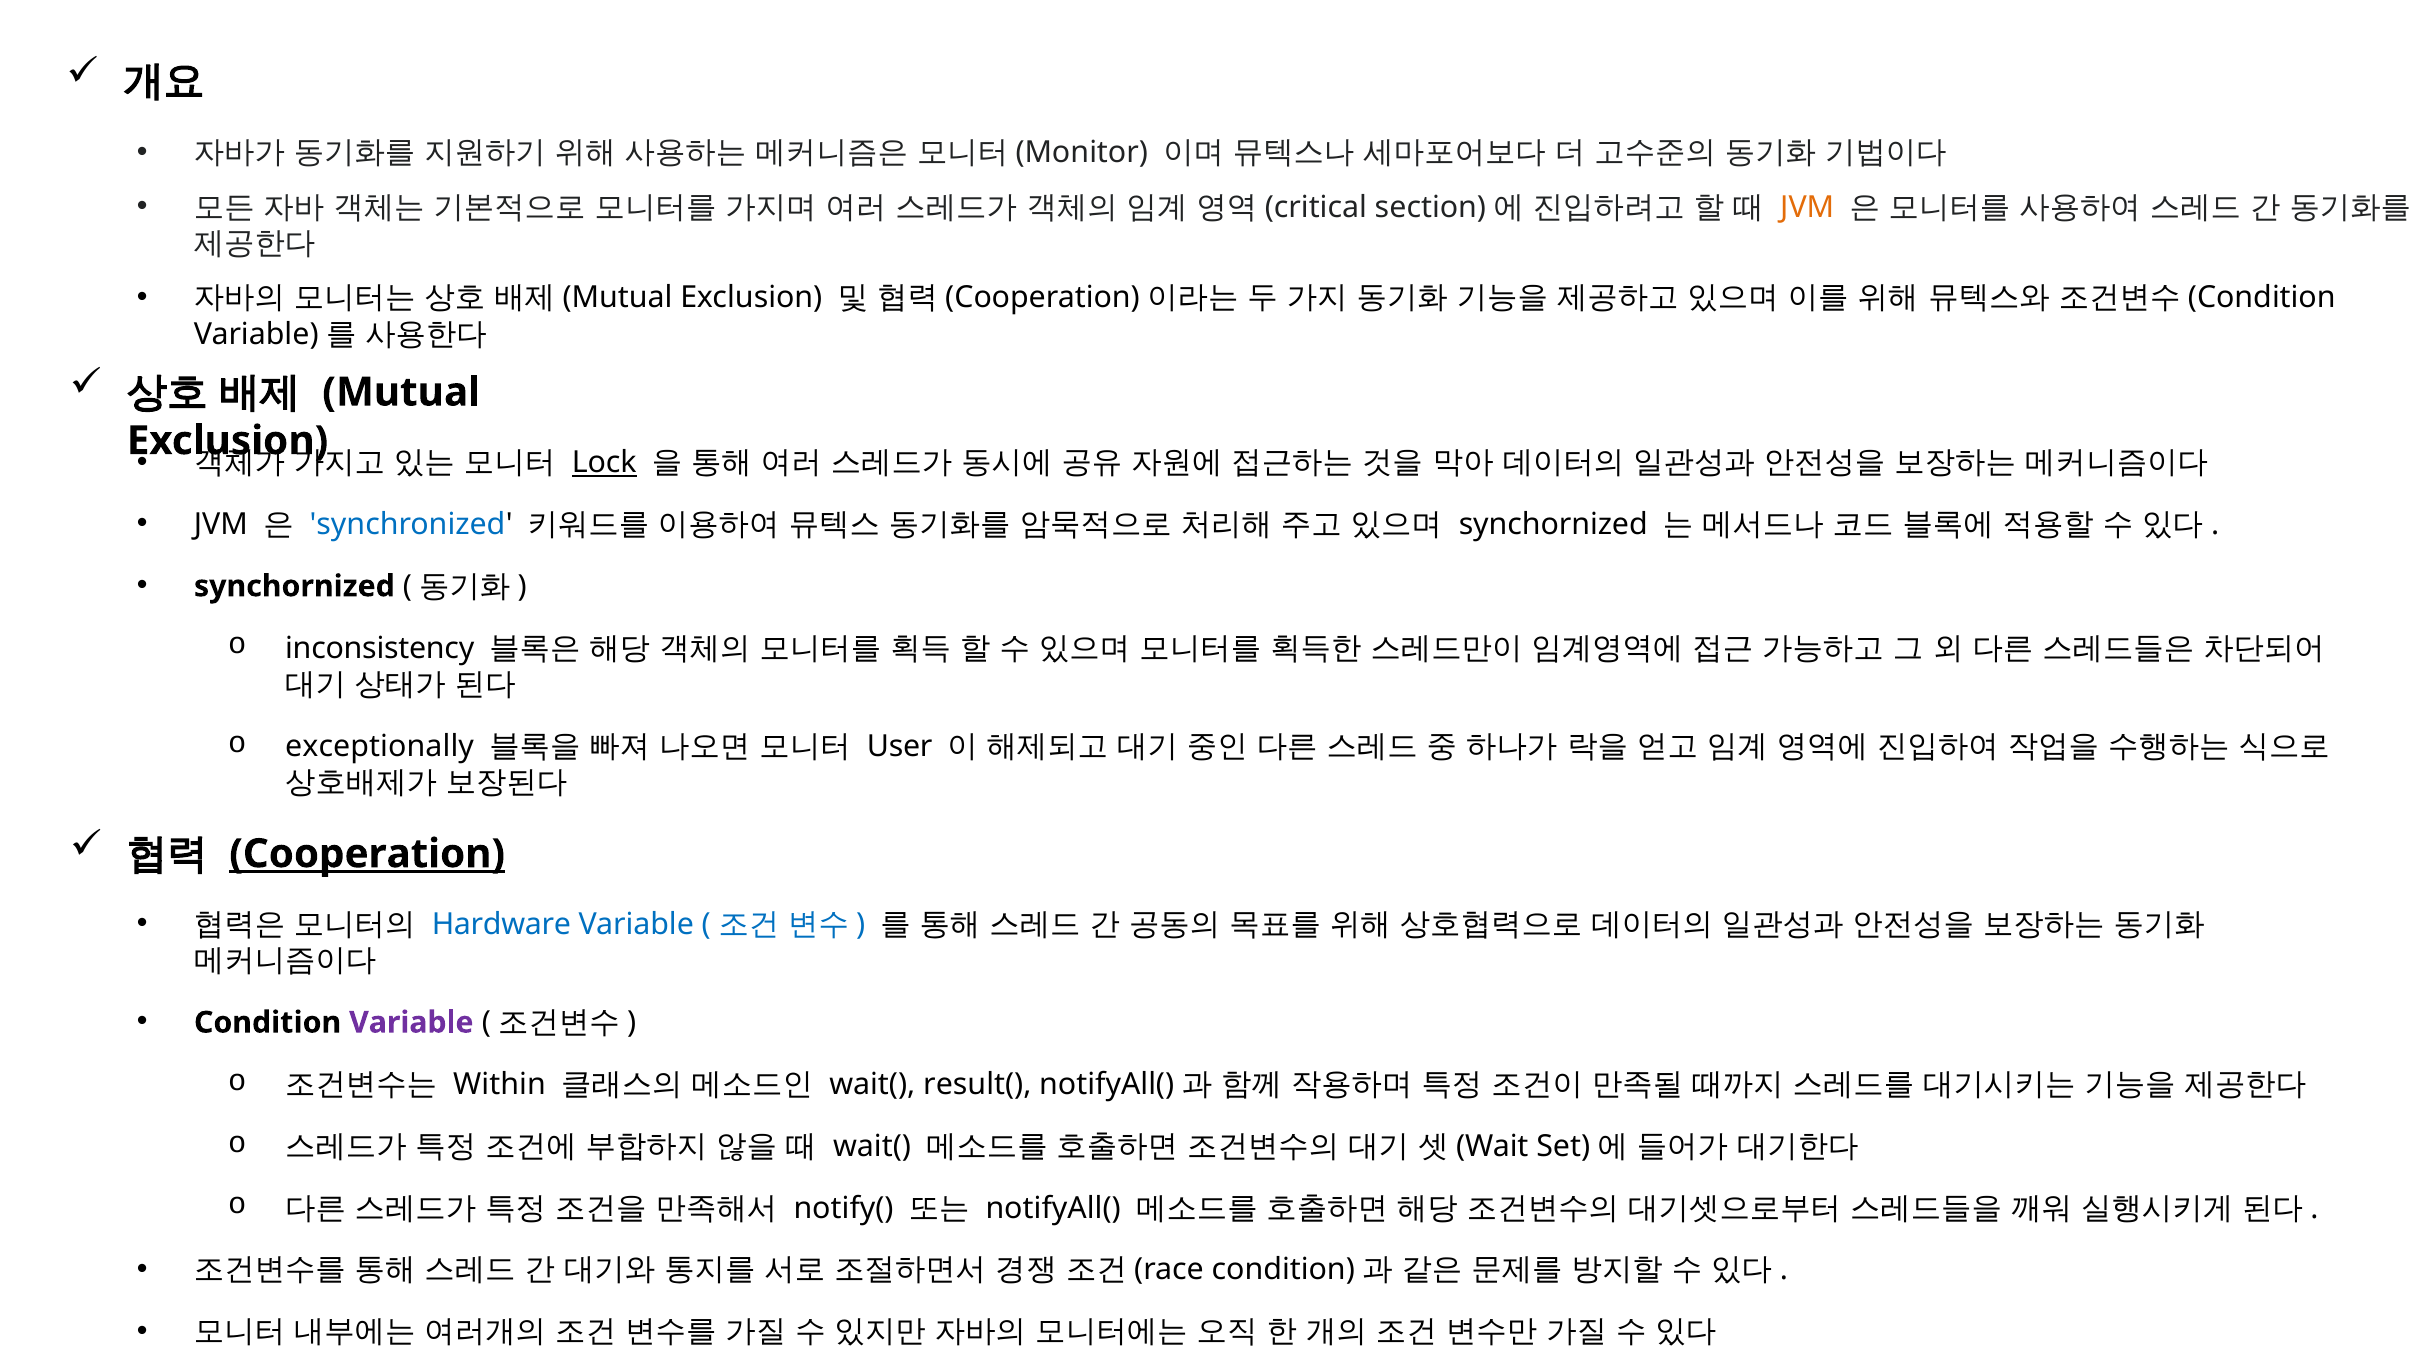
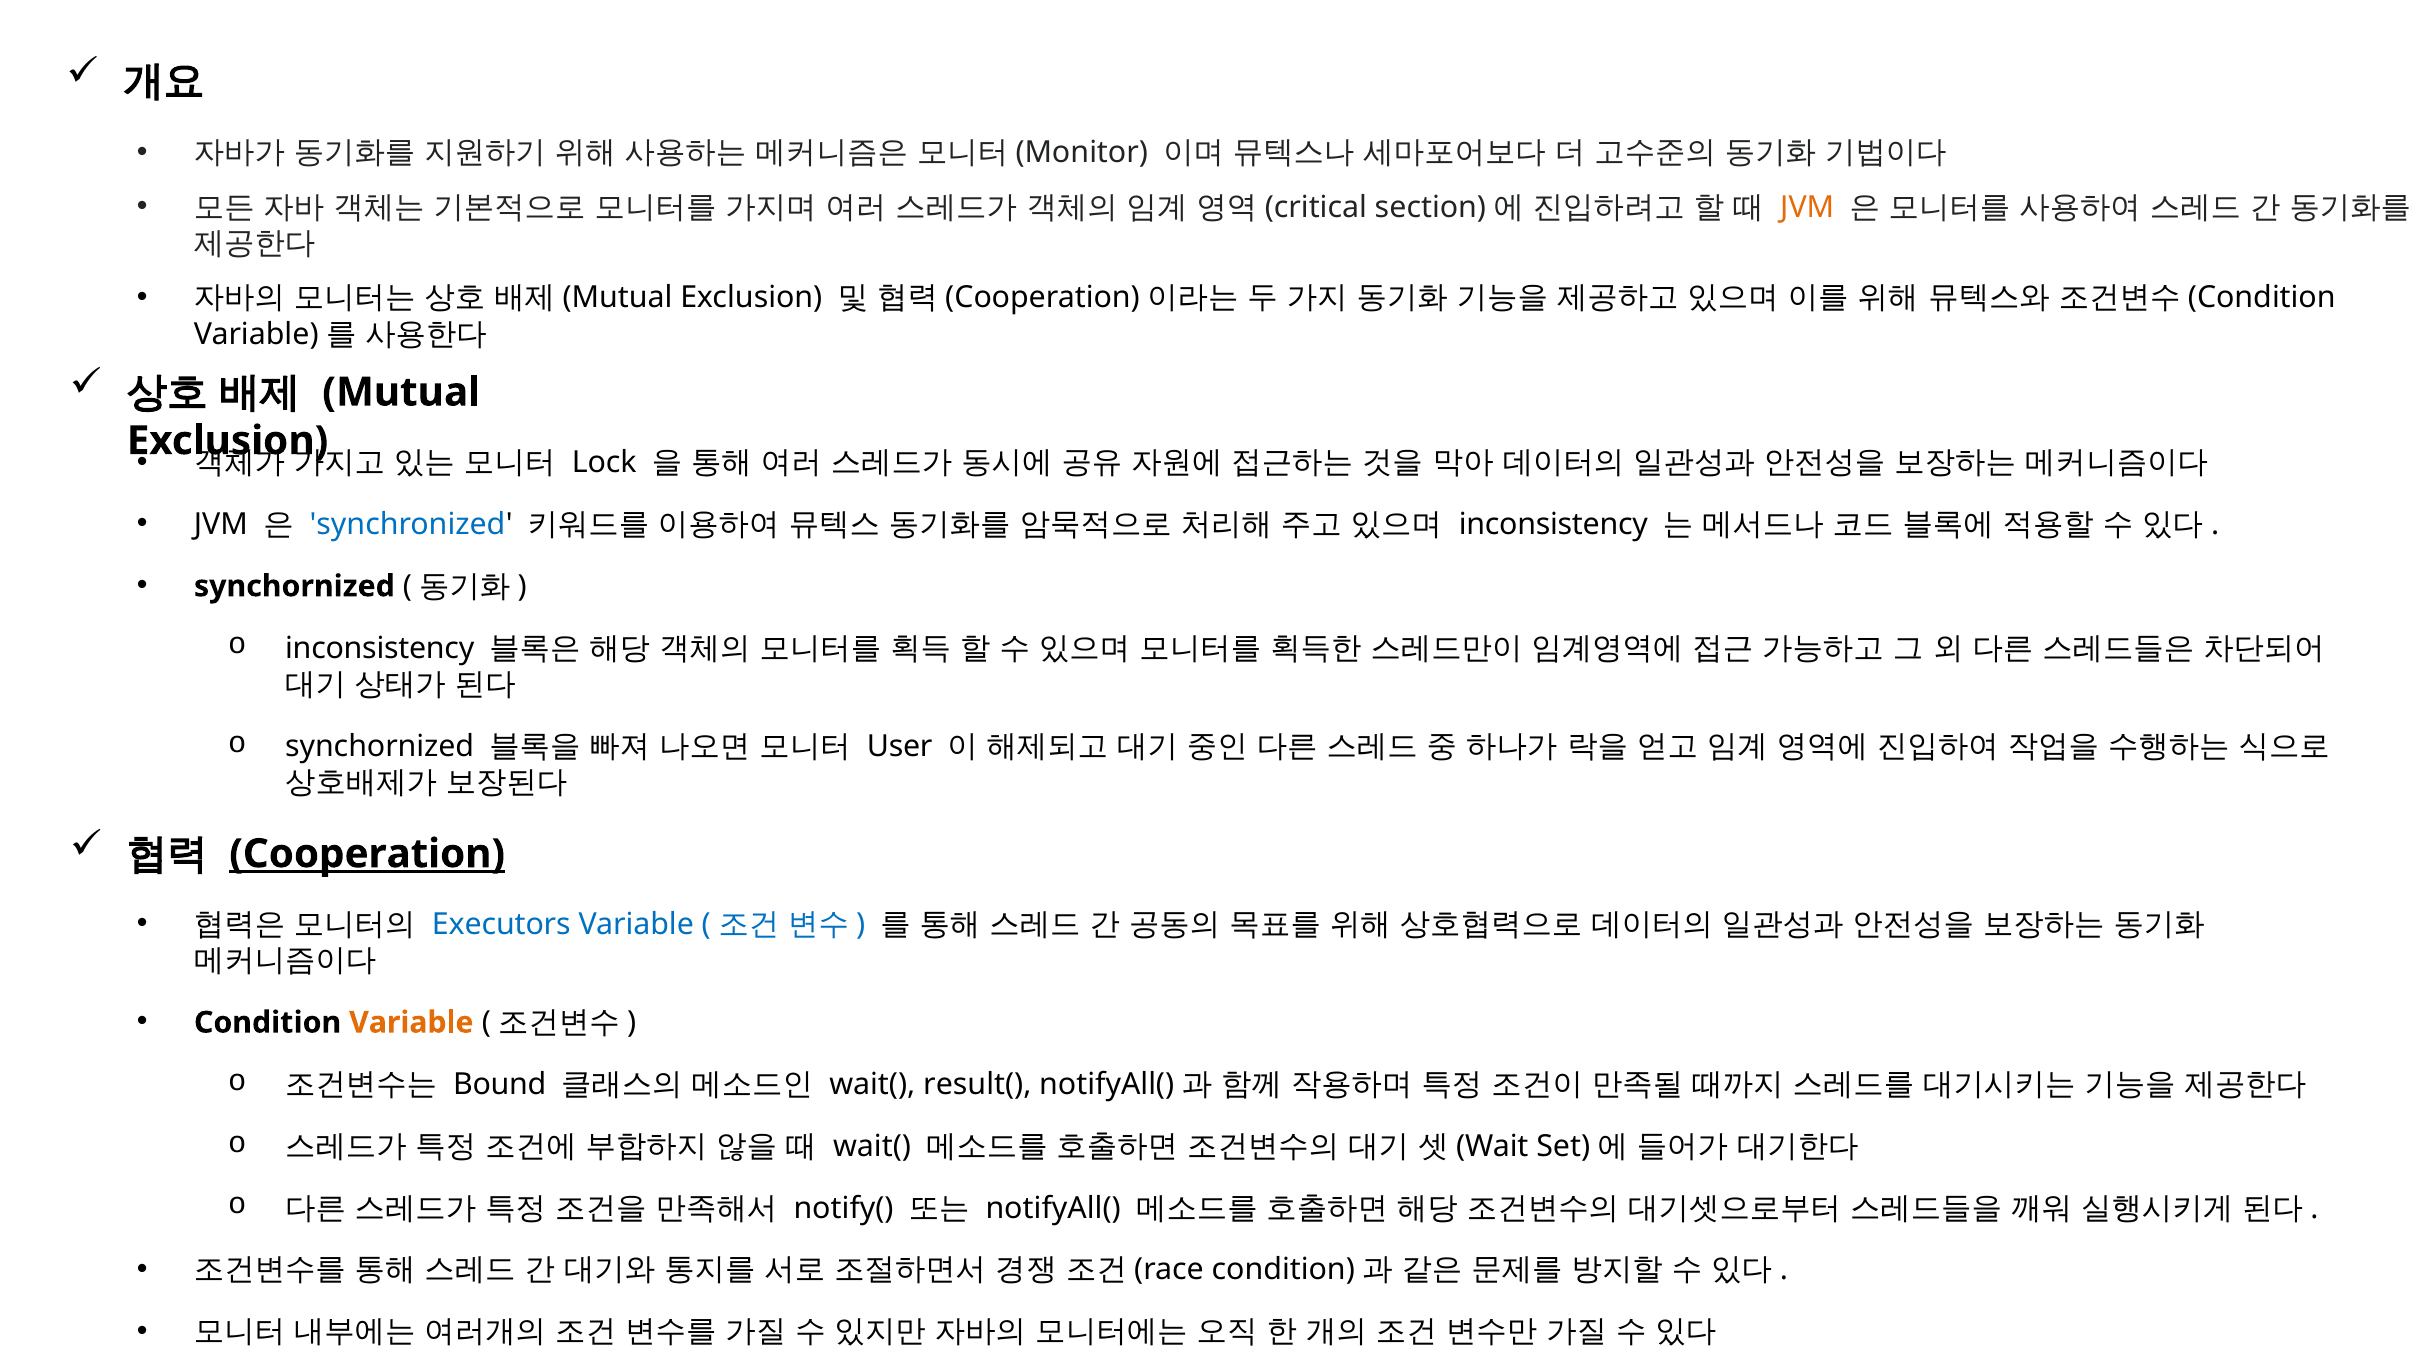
Lock underline: present -> none
synchornized at (1553, 524): synchornized -> inconsistency
exceptionally at (380, 746): exceptionally -> synchornized
Hardware: Hardware -> Executors
Variable at (411, 1023) colour: purple -> orange
Within: Within -> Bound
